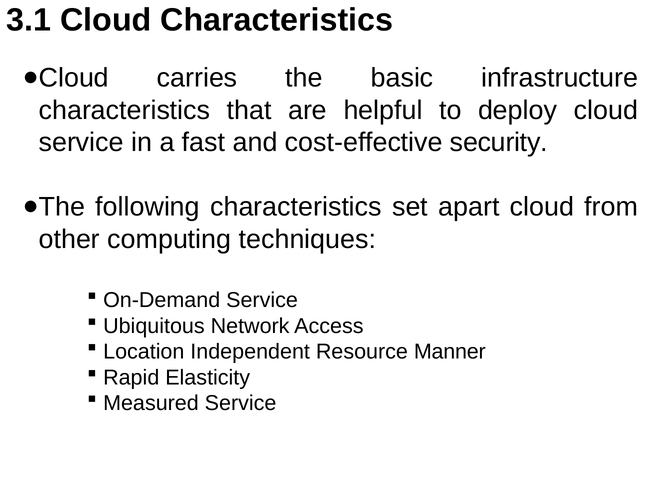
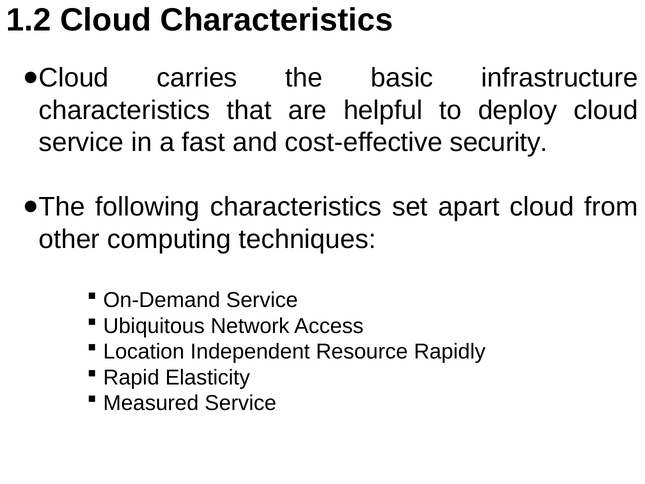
3.1: 3.1 -> 1.2
Manner: Manner -> Rapidly
